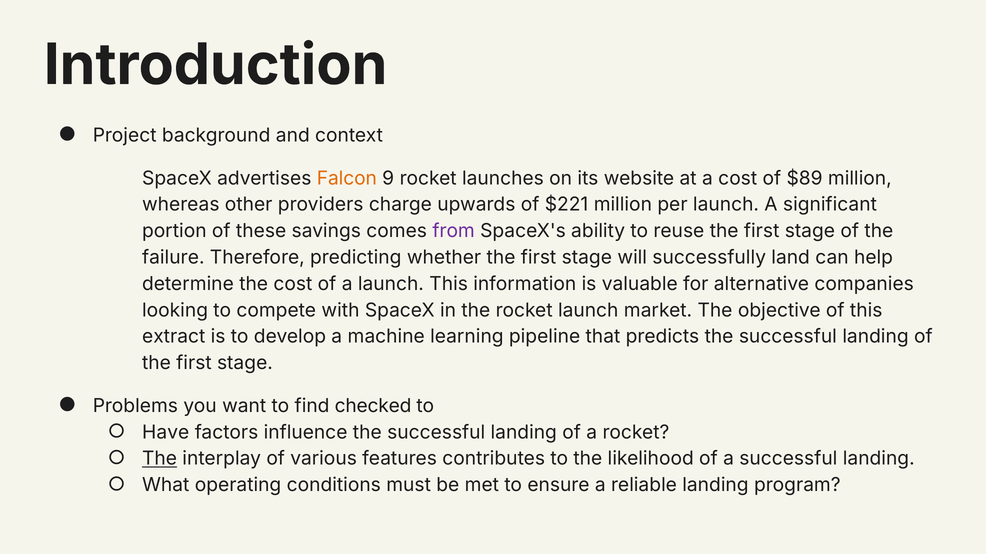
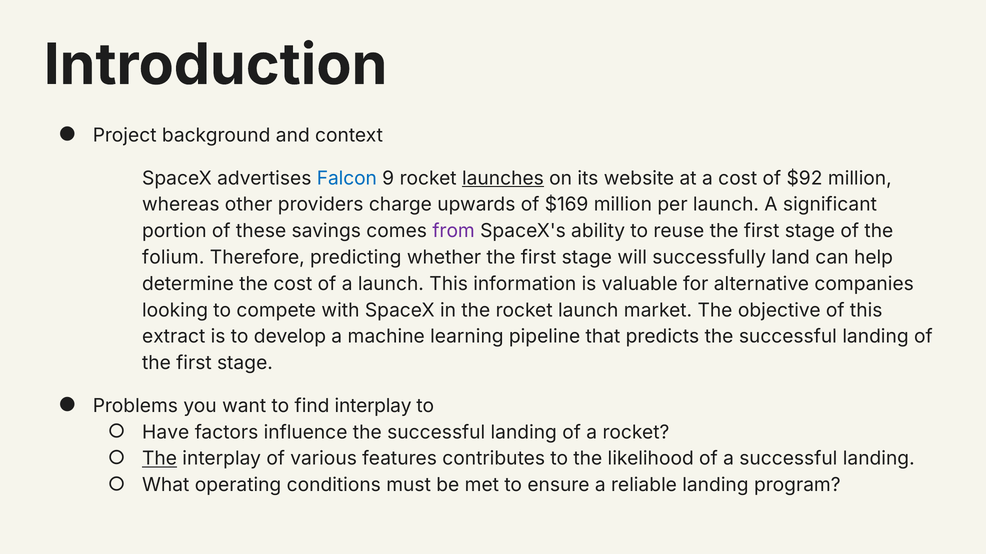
Falcon colour: orange -> blue
launches underline: none -> present
$89: $89 -> $92
$221: $221 -> $169
failure: failure -> folium
find checked: checked -> interplay
